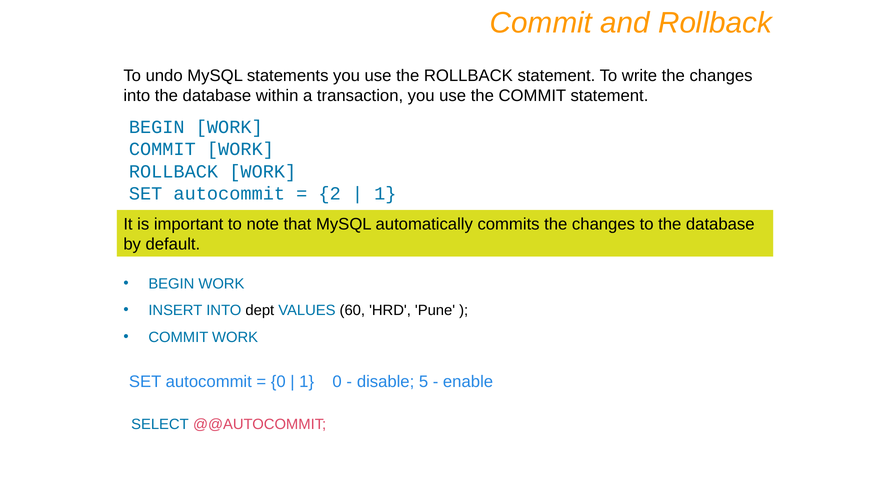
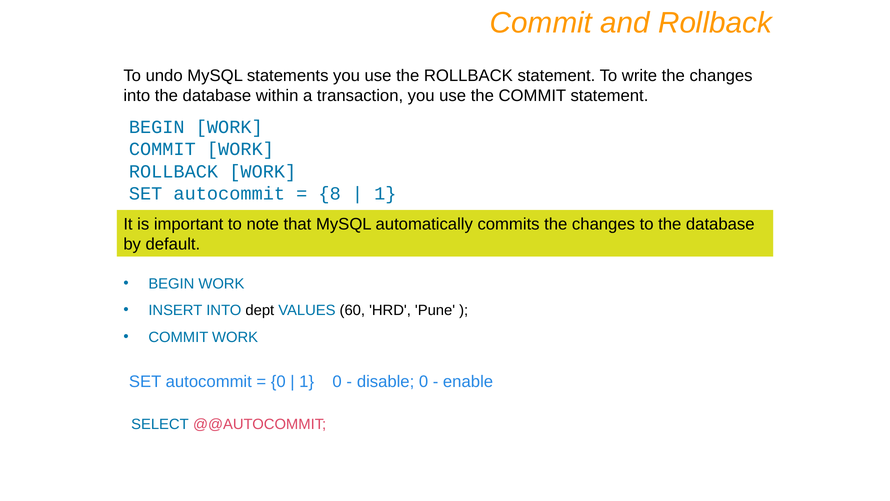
2: 2 -> 8
disable 5: 5 -> 0
